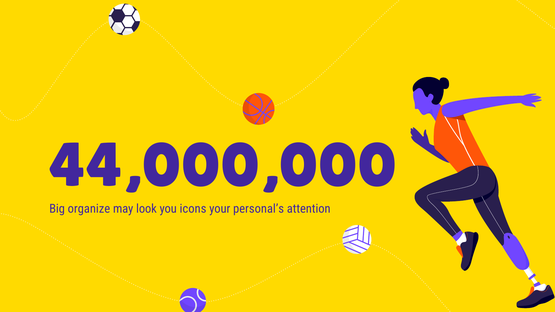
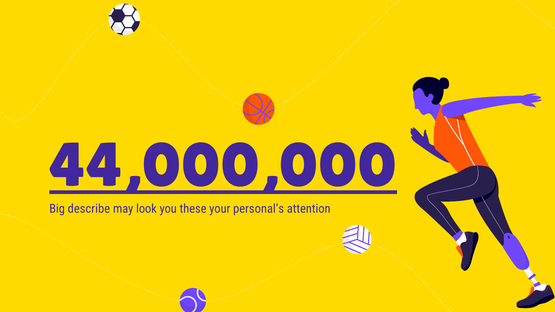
44,000,000 underline: none -> present
organize: organize -> describe
icons: icons -> these
